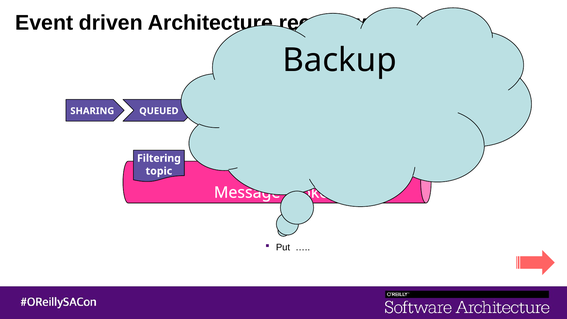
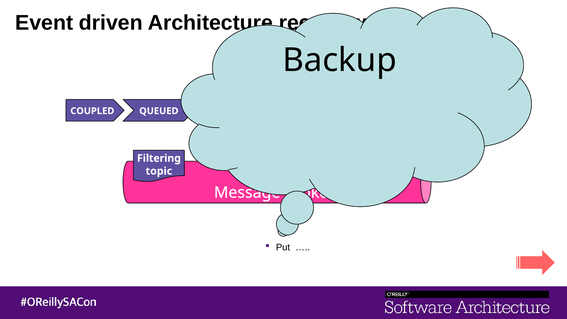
SHARING: SHARING -> COUPLED
